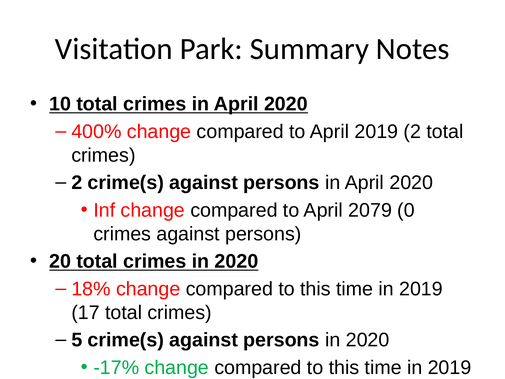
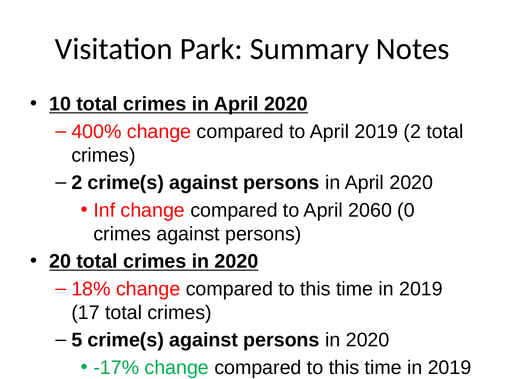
2079: 2079 -> 2060
